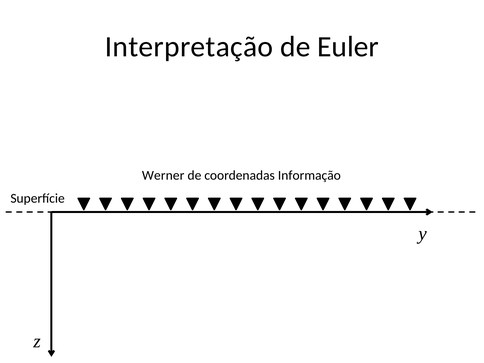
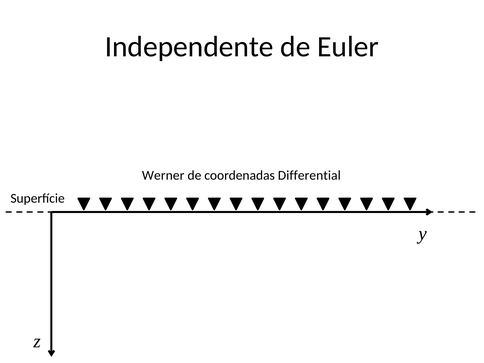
Interpretação: Interpretação -> Independente
Informação: Informação -> Differential
